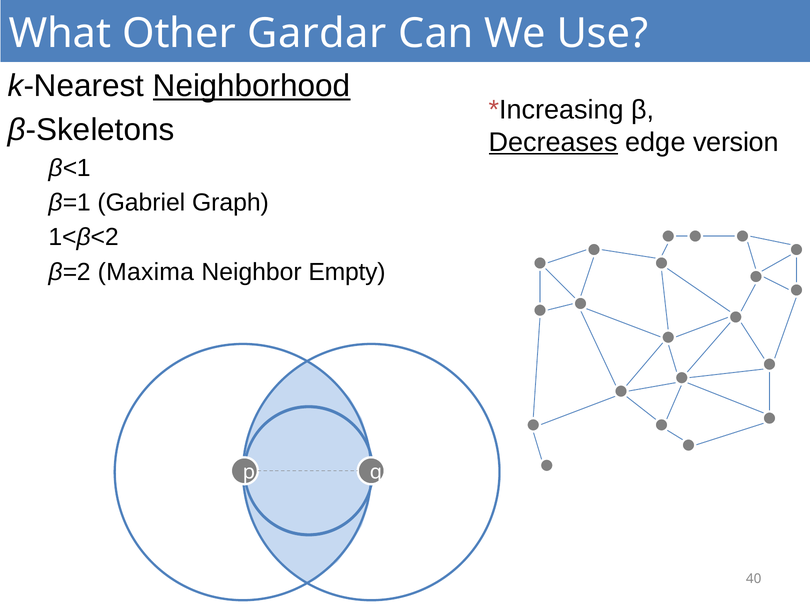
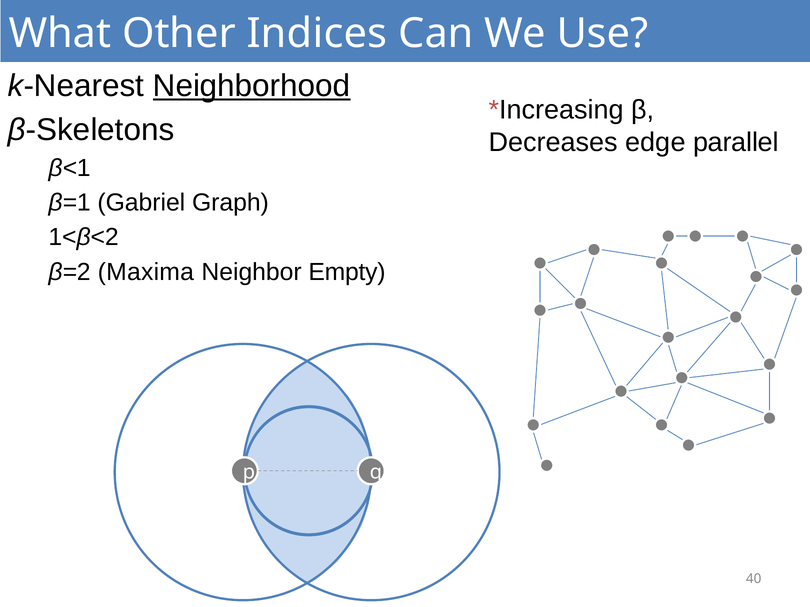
Gardar: Gardar -> Indices
Decreases underline: present -> none
version: version -> parallel
